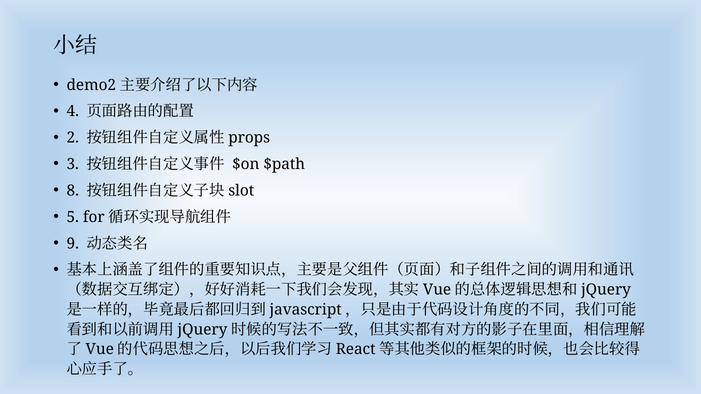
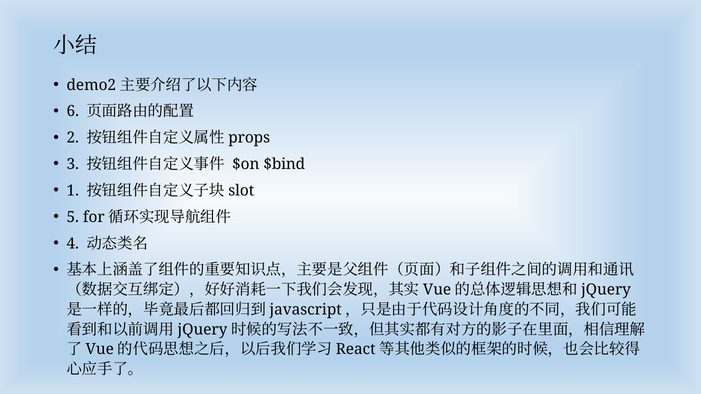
4: 4 -> 6
$path: $path -> $bind
8: 8 -> 1
9: 9 -> 4
